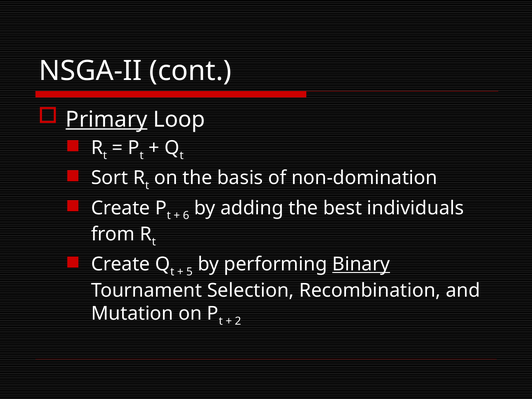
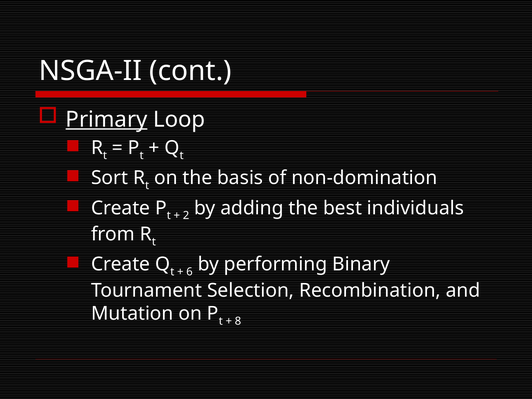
6: 6 -> 2
5: 5 -> 6
Binary underline: present -> none
2: 2 -> 8
